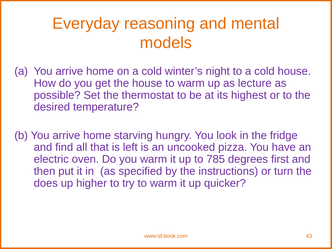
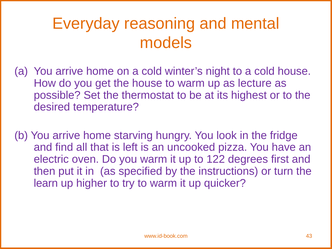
785: 785 -> 122
does: does -> learn
